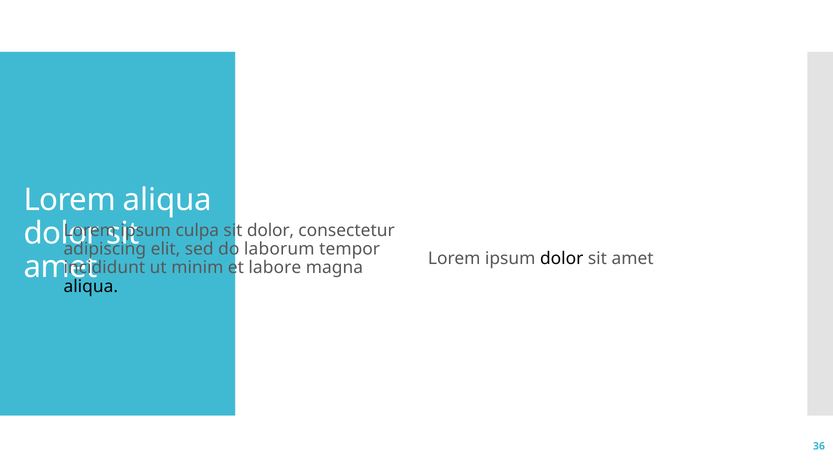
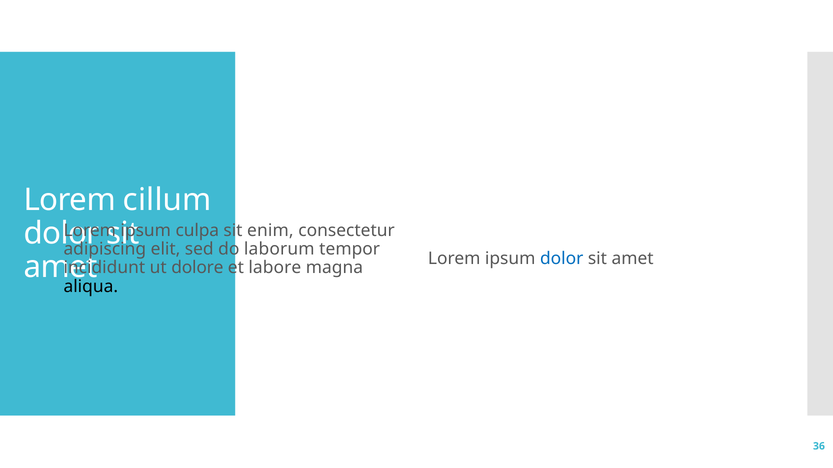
Lorem aliqua: aliqua -> cillum
sit dolor: dolor -> enim
dolor at (562, 259) colour: black -> blue
minim: minim -> dolore
